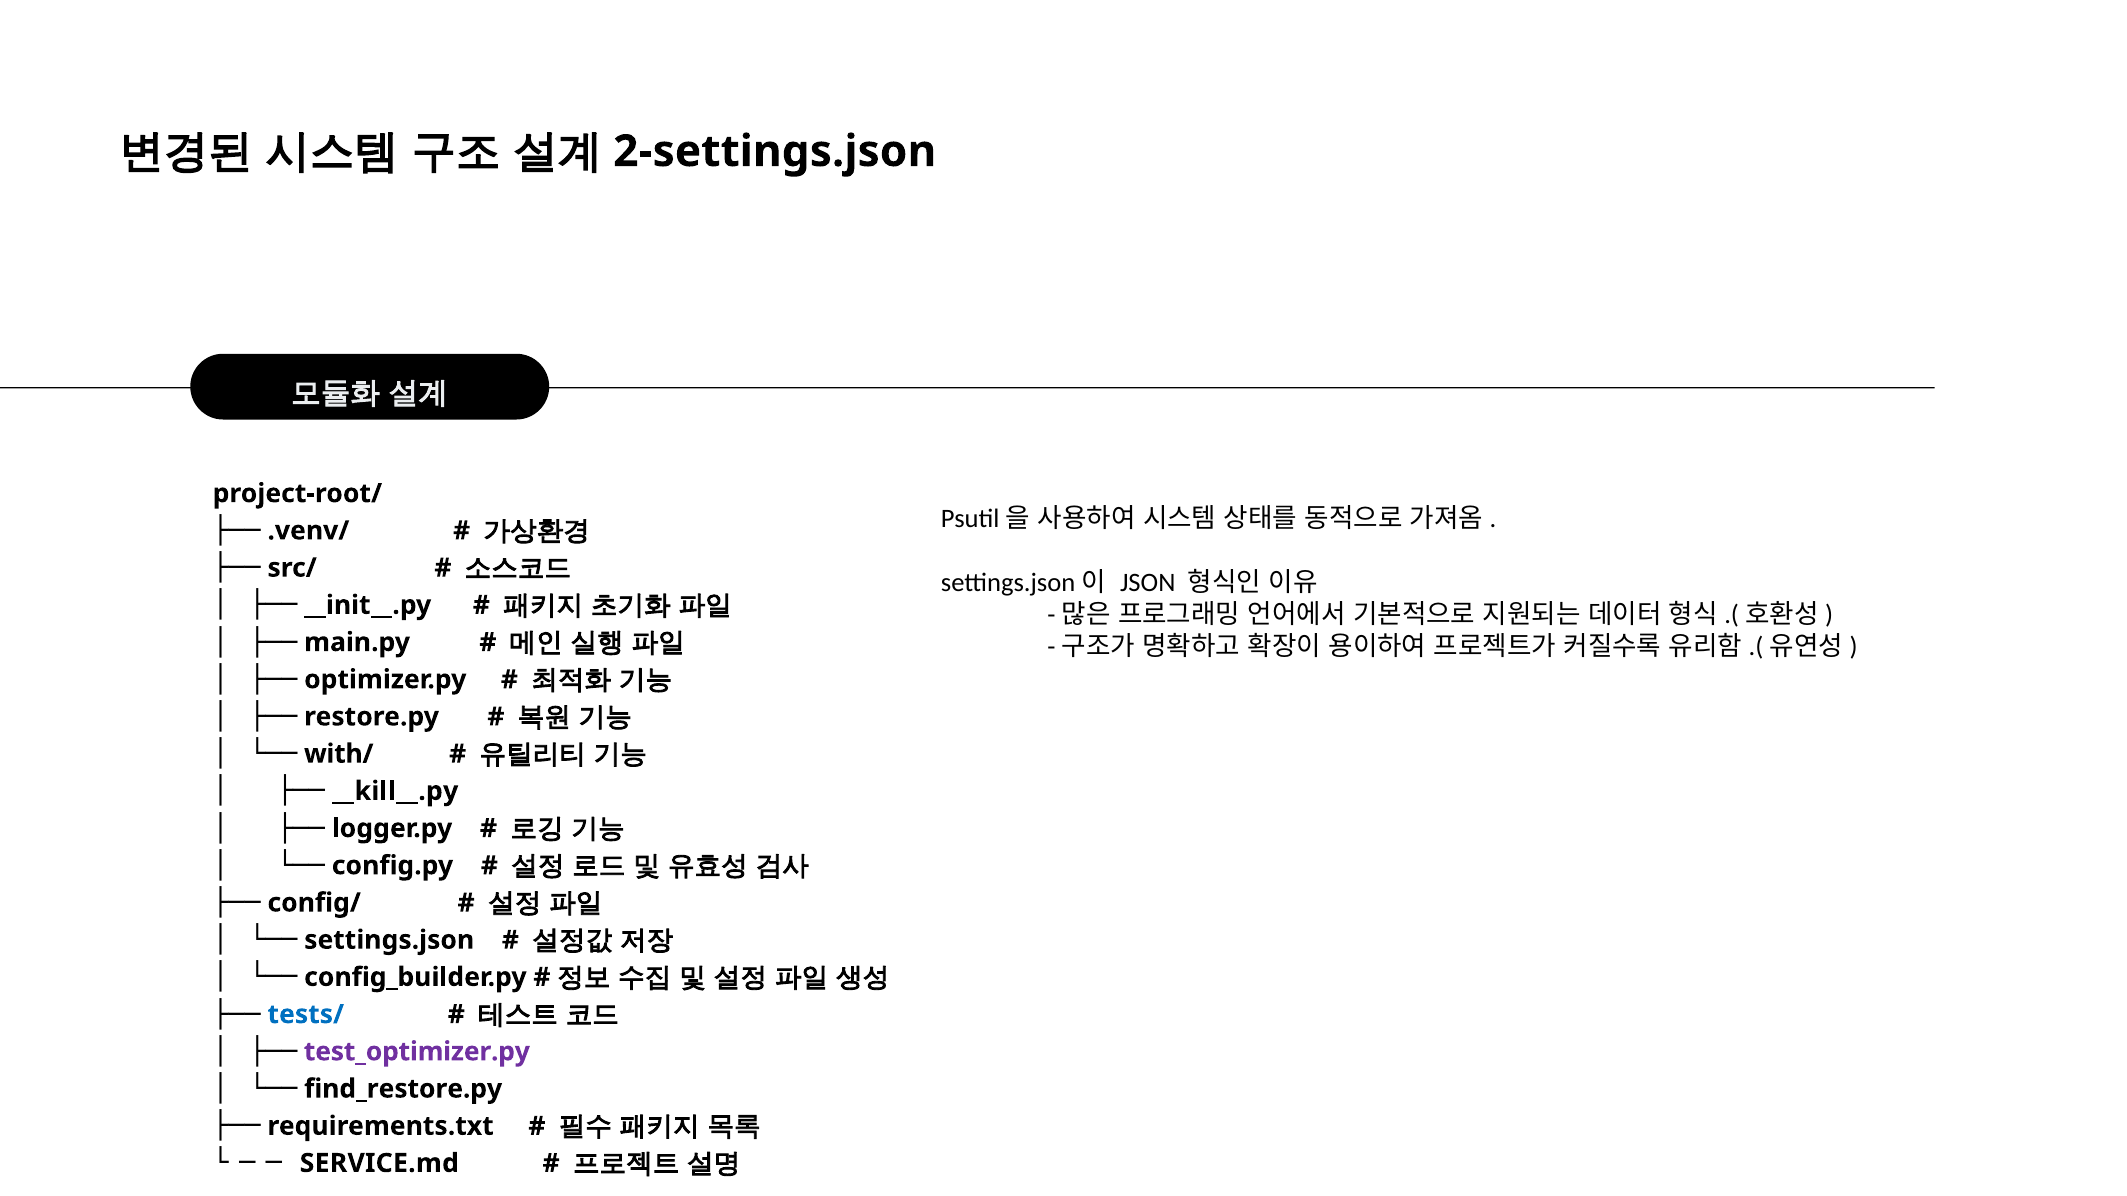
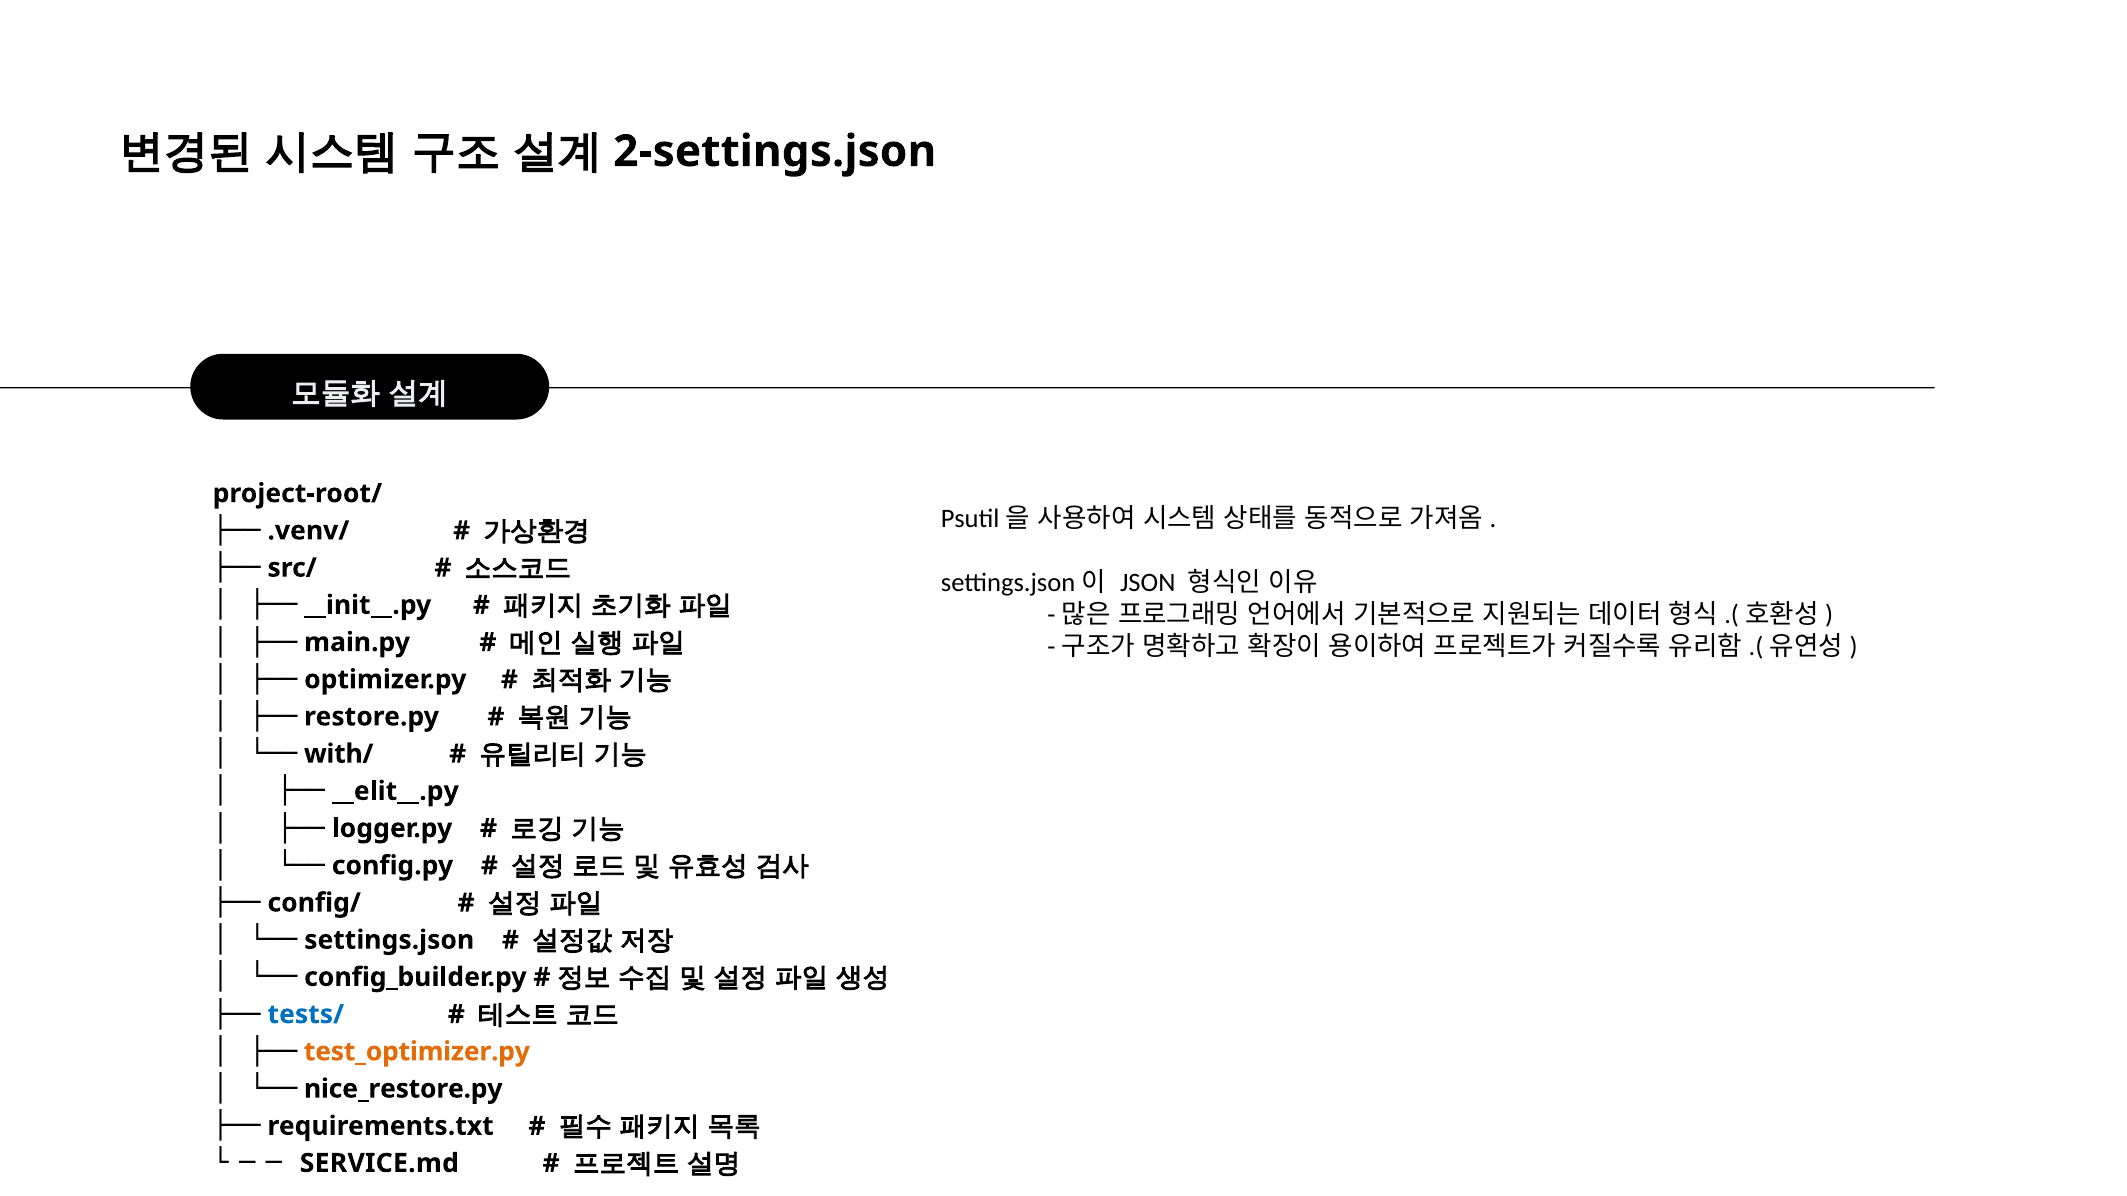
__kill__.py: __kill__.py -> __elit__.py
test_optimizer.py colour: purple -> orange
find_restore.py: find_restore.py -> nice_restore.py
